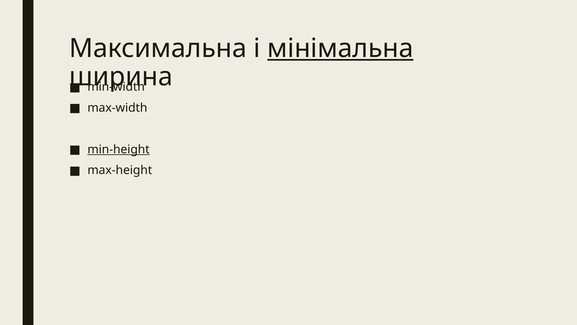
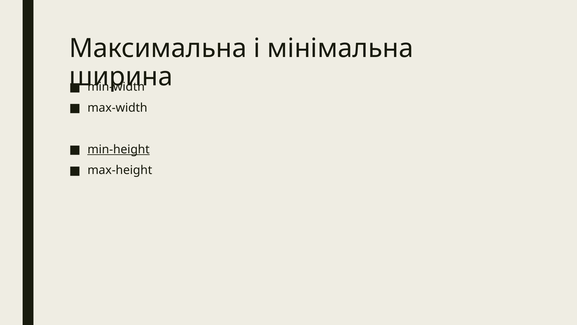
мінімальна underline: present -> none
